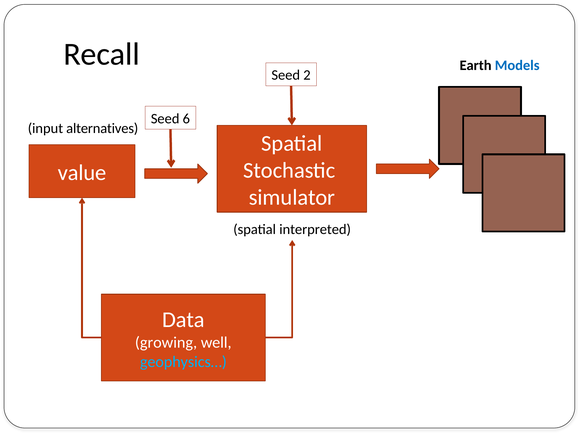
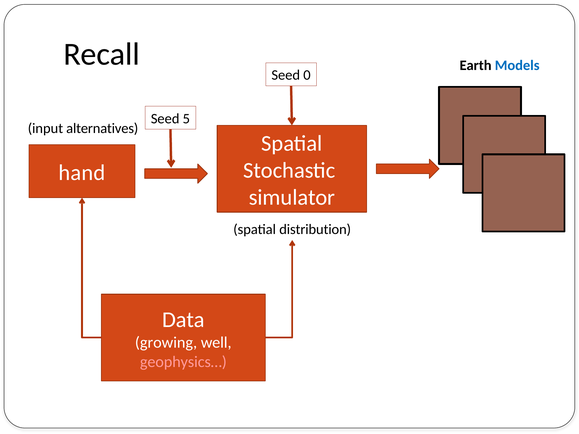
2: 2 -> 0
6: 6 -> 5
value: value -> hand
interpreted: interpreted -> distribution
geophysics… colour: light blue -> pink
